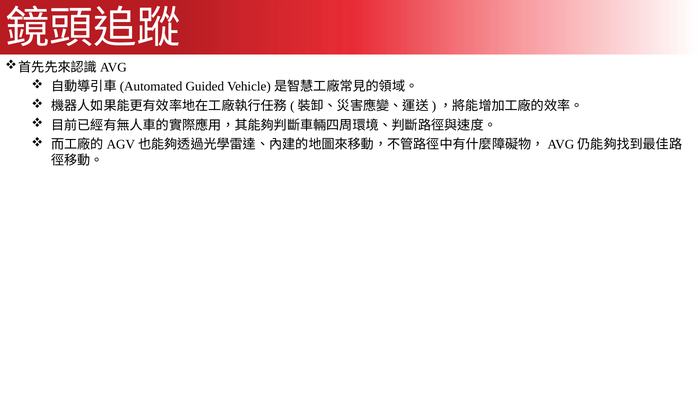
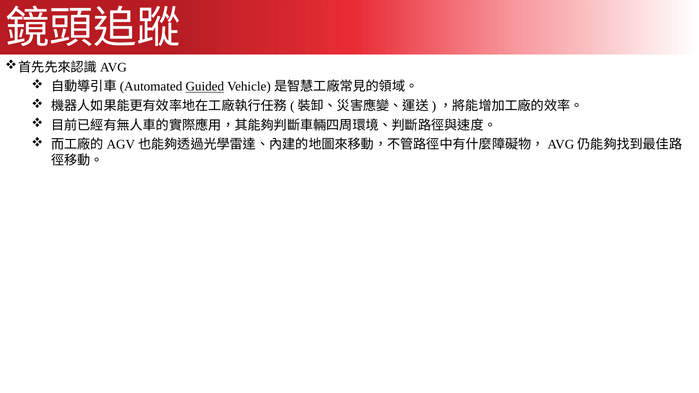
Guided underline: none -> present
